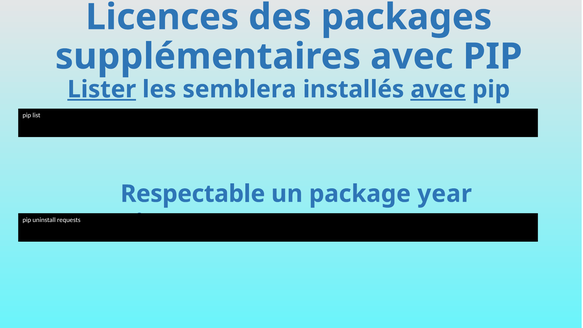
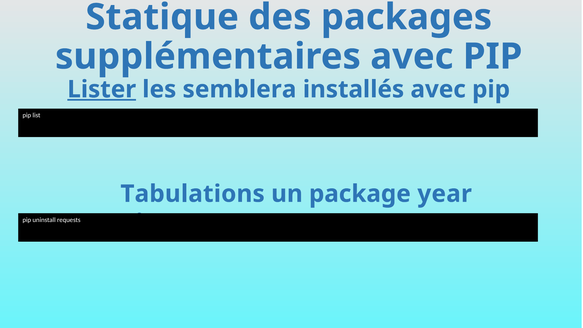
Licences: Licences -> Statique
avec at (438, 89) underline: present -> none
Respectable: Respectable -> Tabulations
